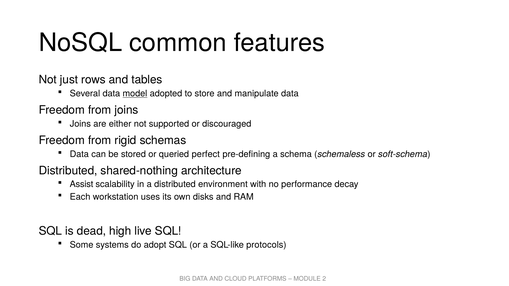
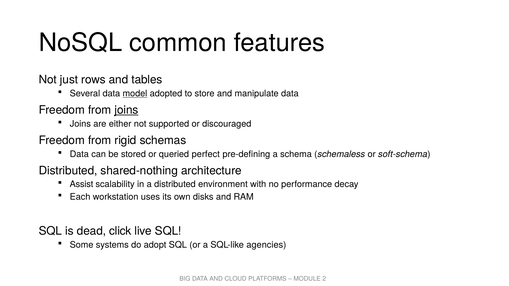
joins at (126, 110) underline: none -> present
high: high -> click
protocols: protocols -> agencies
